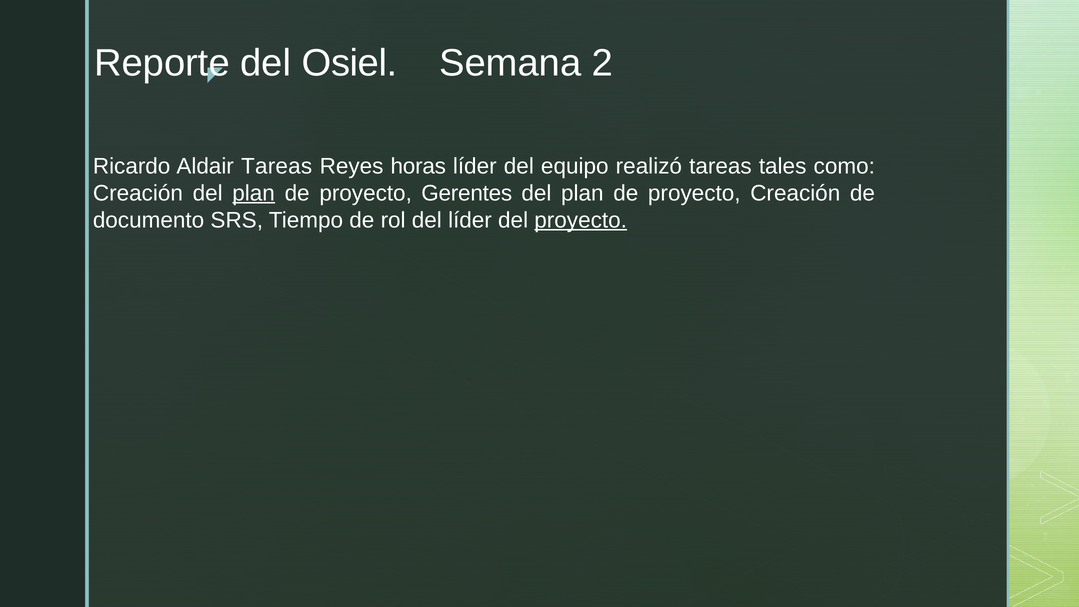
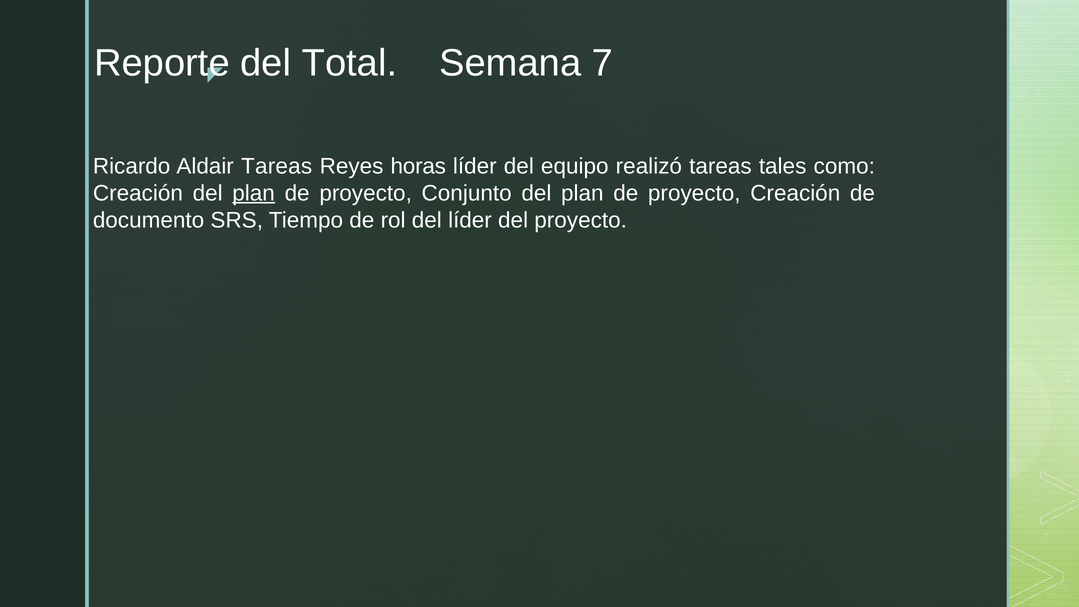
Osiel: Osiel -> Total
2: 2 -> 7
Gerentes: Gerentes -> Conjunto
proyecto at (581, 220) underline: present -> none
